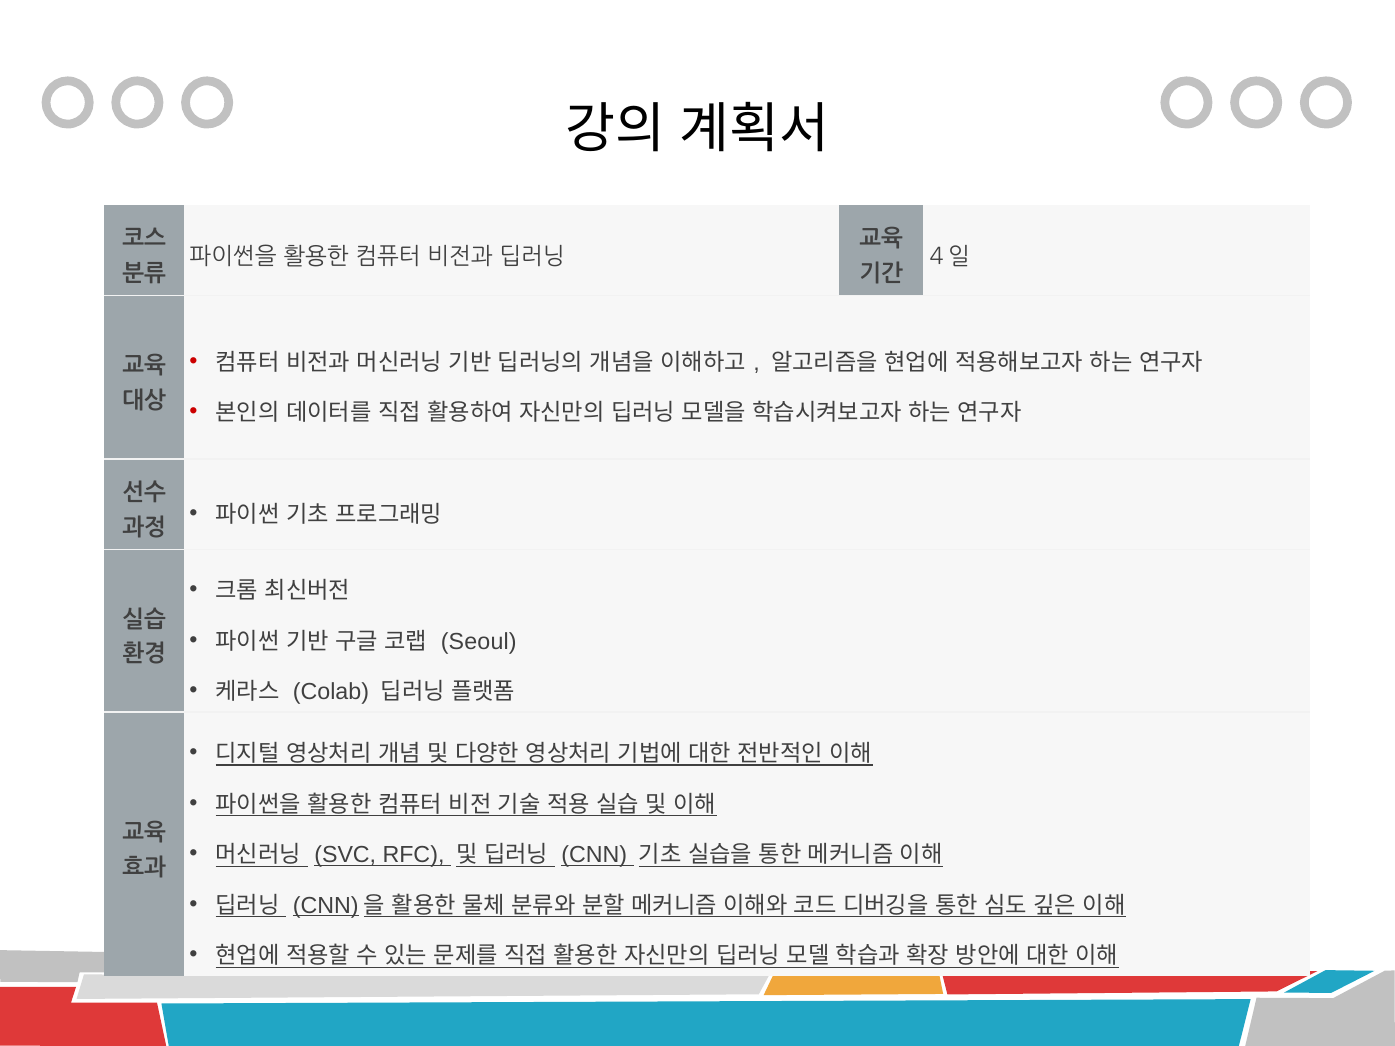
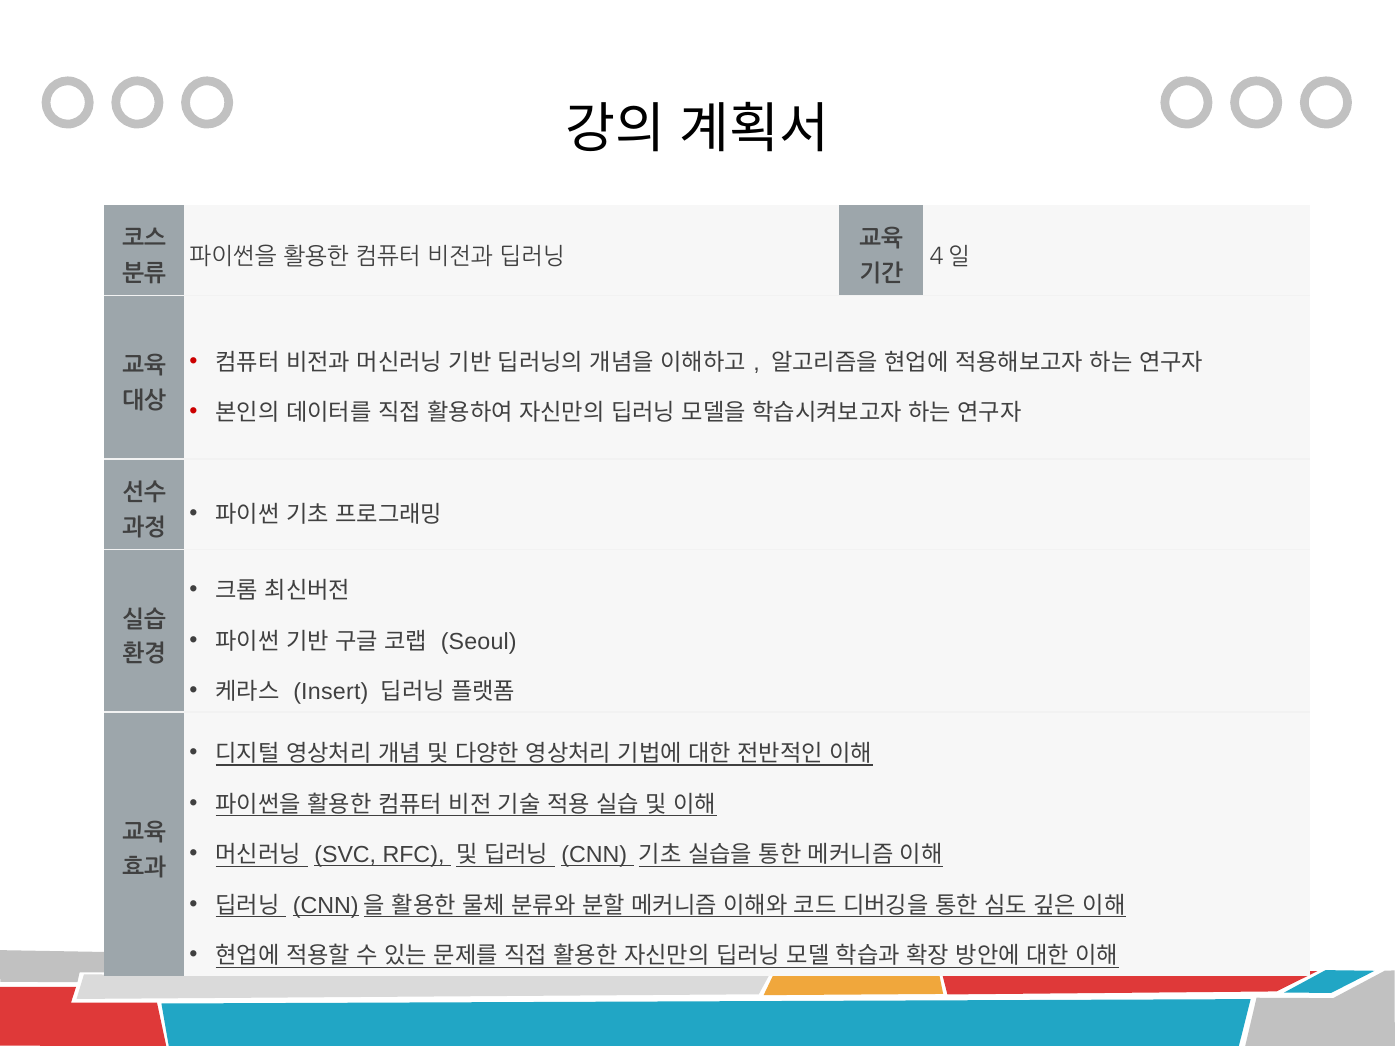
Colab: Colab -> Insert
